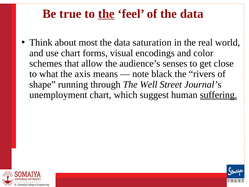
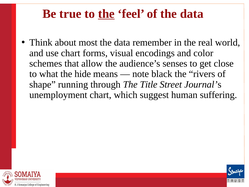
saturation: saturation -> remember
axis: axis -> hide
Well: Well -> Title
suffering underline: present -> none
